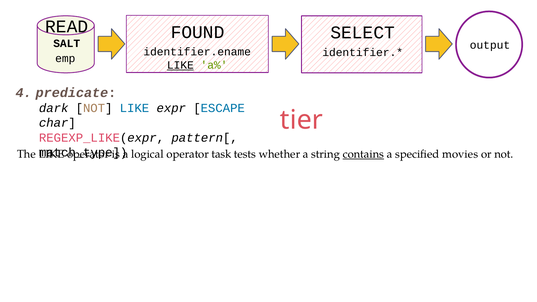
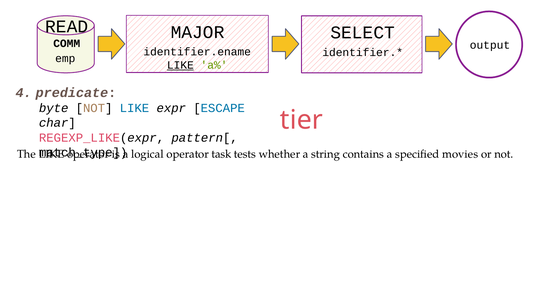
FOUND: FOUND -> MAJOR
SALT: SALT -> COMM
dark: dark -> byte
contains underline: present -> none
